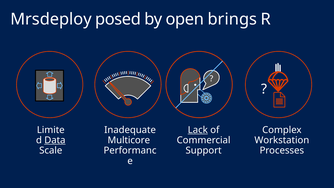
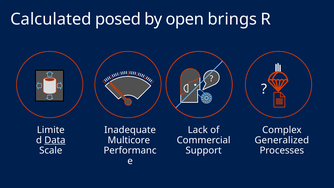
Mrsdeploy: Mrsdeploy -> Calculated
Lack underline: present -> none
Workstation: Workstation -> Generalized
